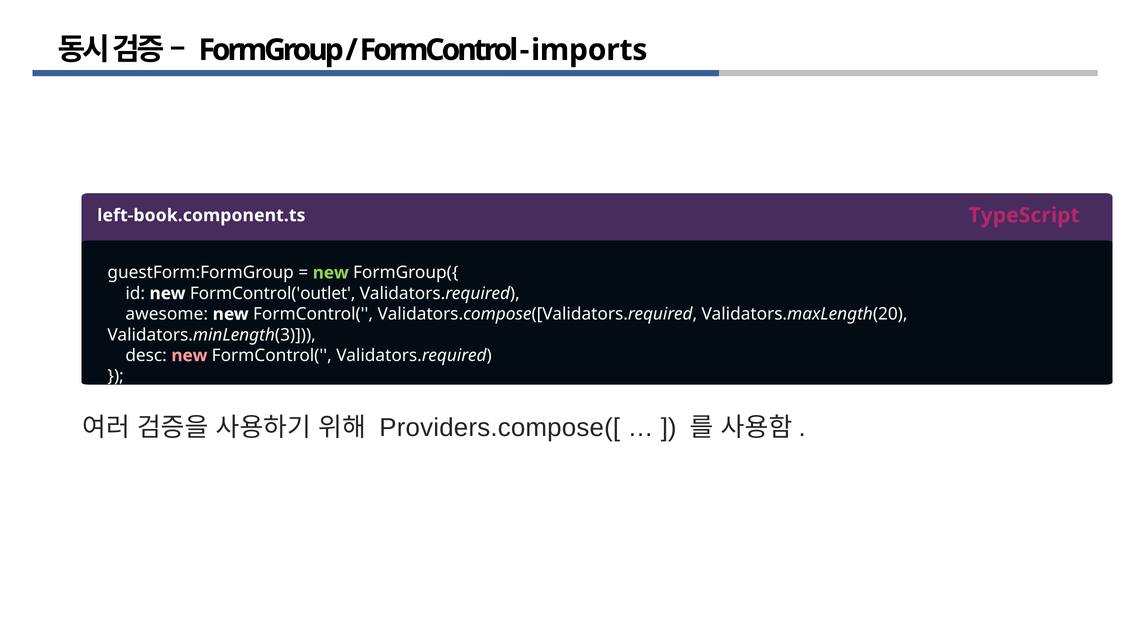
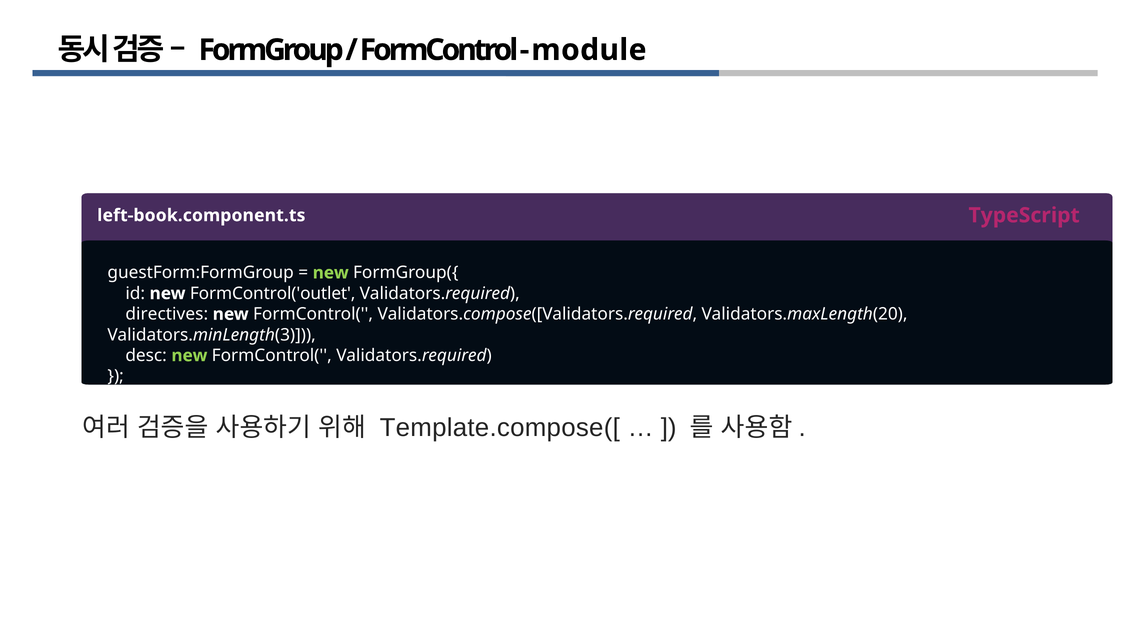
imports: imports -> module
awesome: awesome -> directives
new at (189, 356) colour: pink -> light green
Providers.compose([: Providers.compose([ -> Template.compose([
